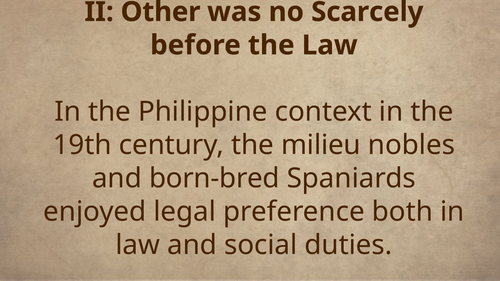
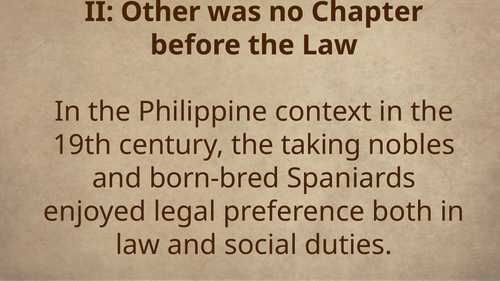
Scarcely: Scarcely -> Chapter
milieu: milieu -> taking
